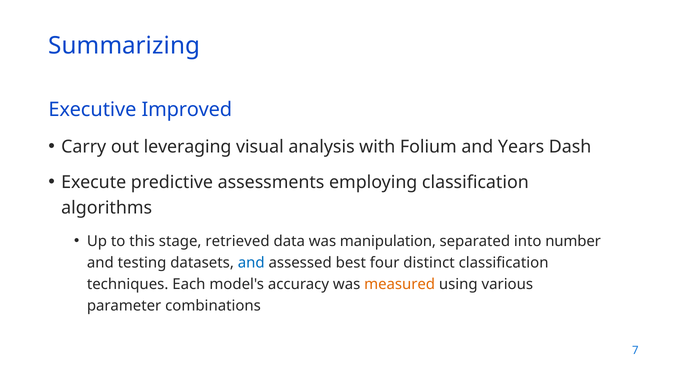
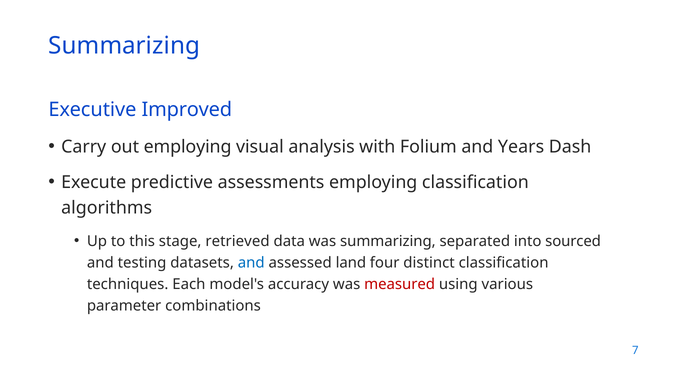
out leveraging: leveraging -> employing
was manipulation: manipulation -> summarizing
number: number -> sourced
best: best -> land
measured colour: orange -> red
